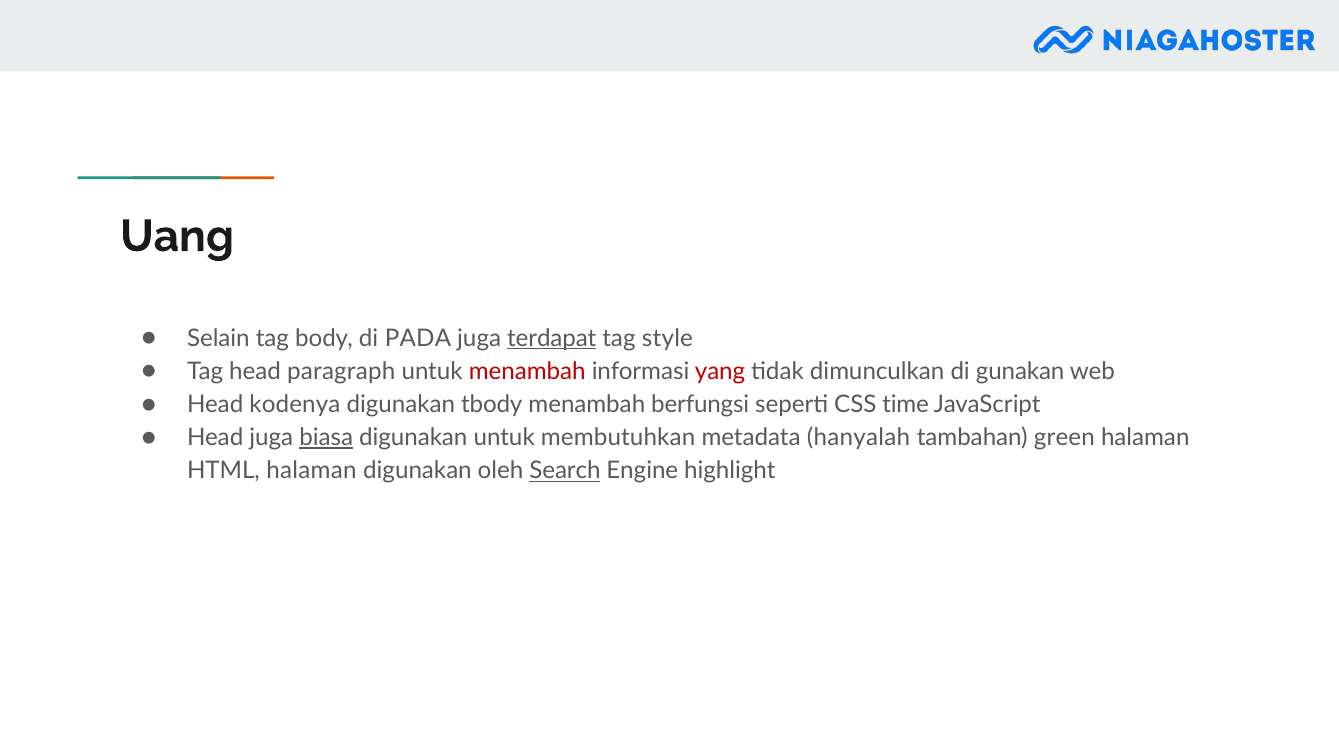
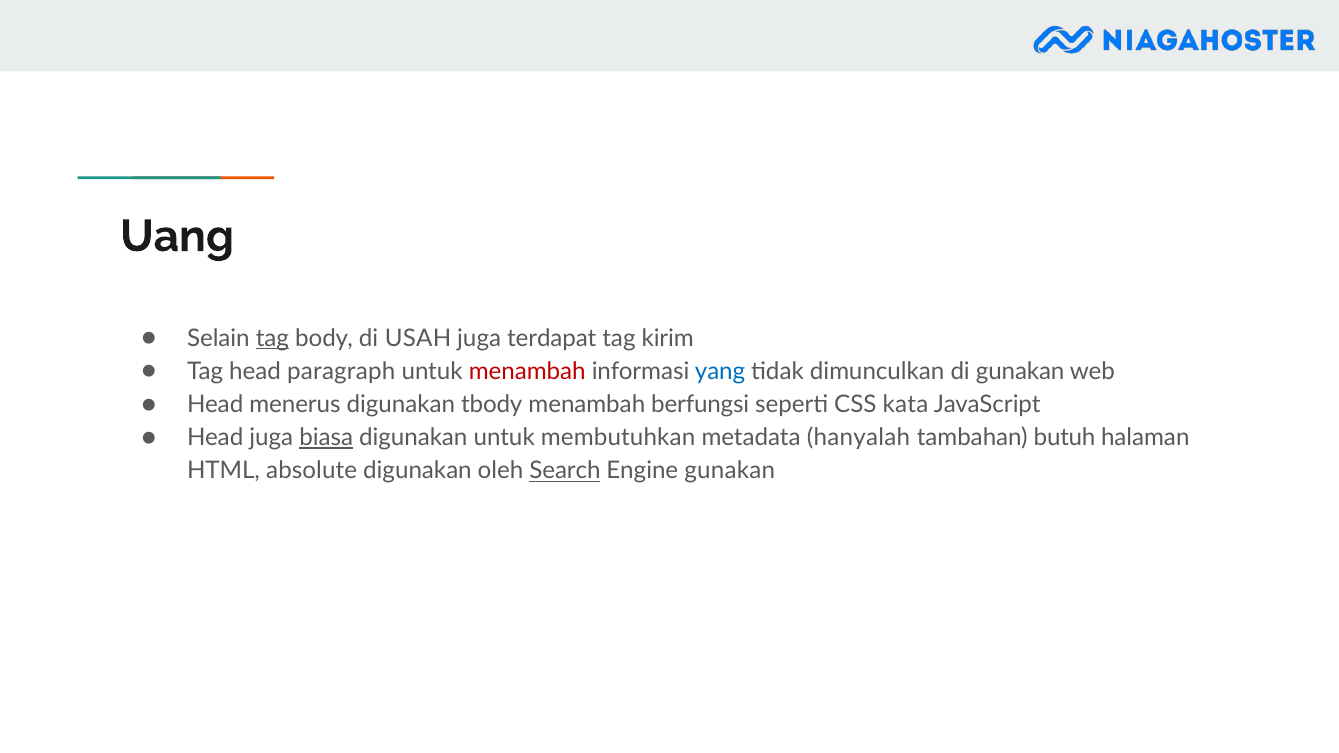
tag at (272, 338) underline: none -> present
PADA: PADA -> USAH
terdapat underline: present -> none
style: style -> kirim
yang colour: red -> blue
kodenya: kodenya -> menerus
time: time -> kata
green: green -> butuh
HTML halaman: halaman -> absolute
Engine highlight: highlight -> gunakan
